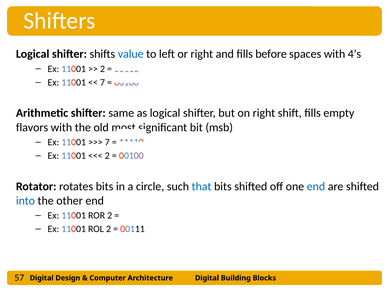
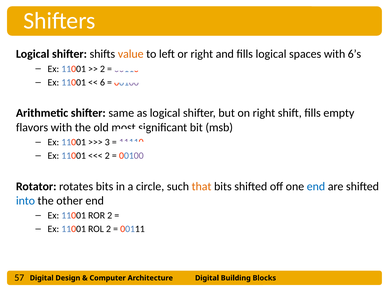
value colour: blue -> orange
fills before: before -> logical
4’s: 4’s -> 6’s
7 at (102, 82): 7 -> 6
7 at (107, 142): 7 -> 3
that colour: blue -> orange
